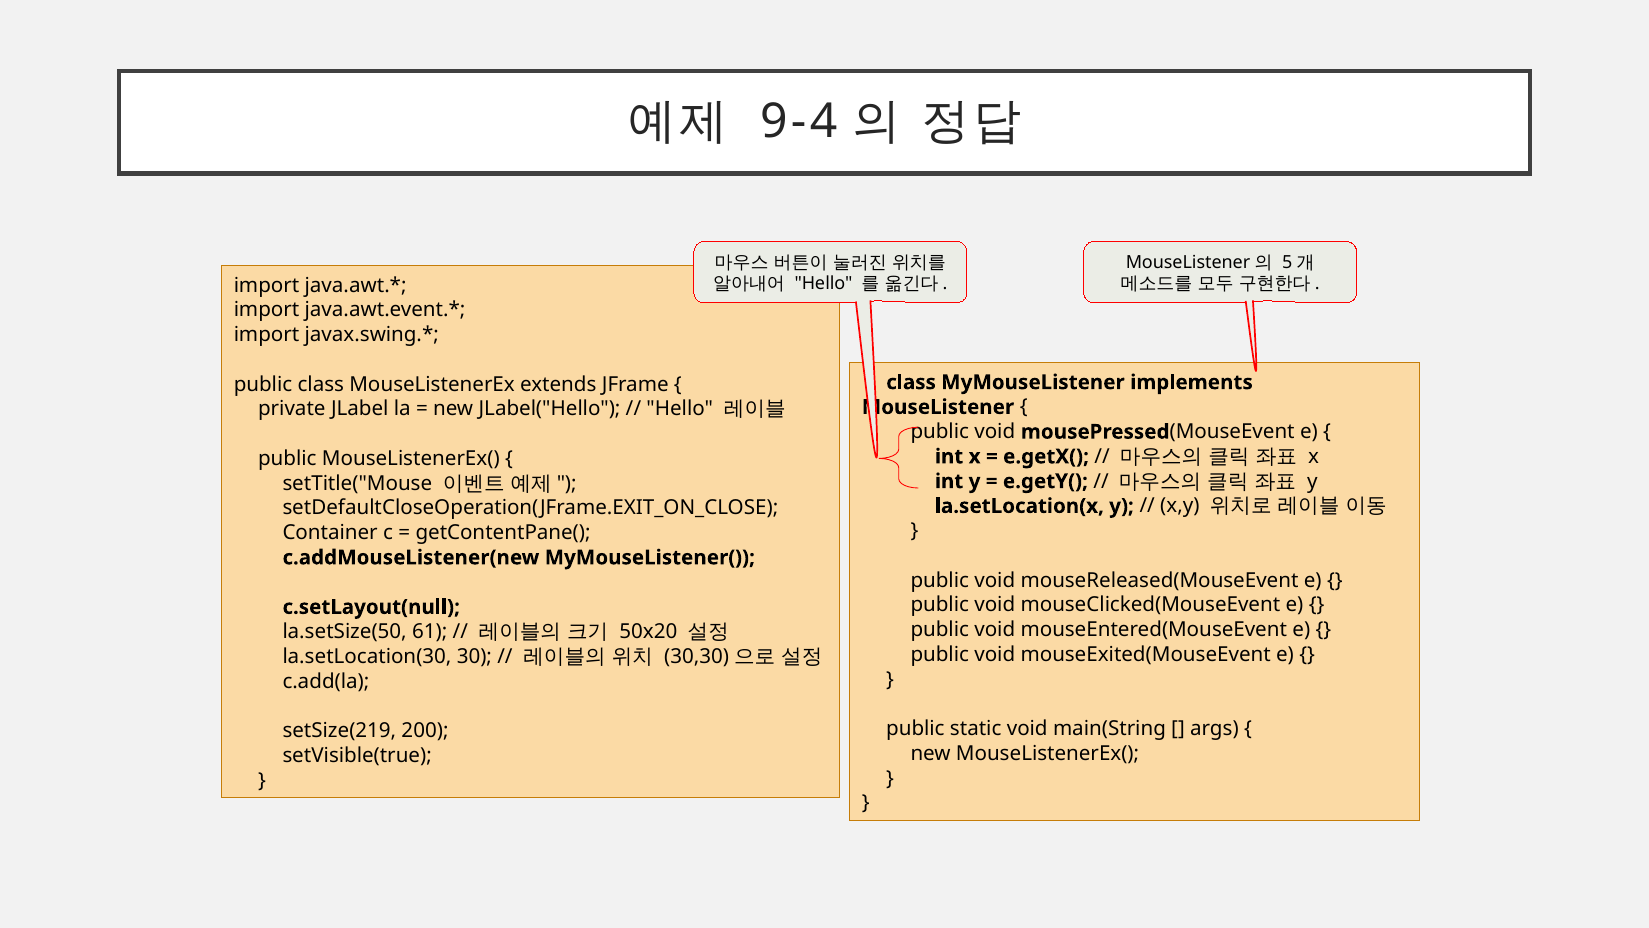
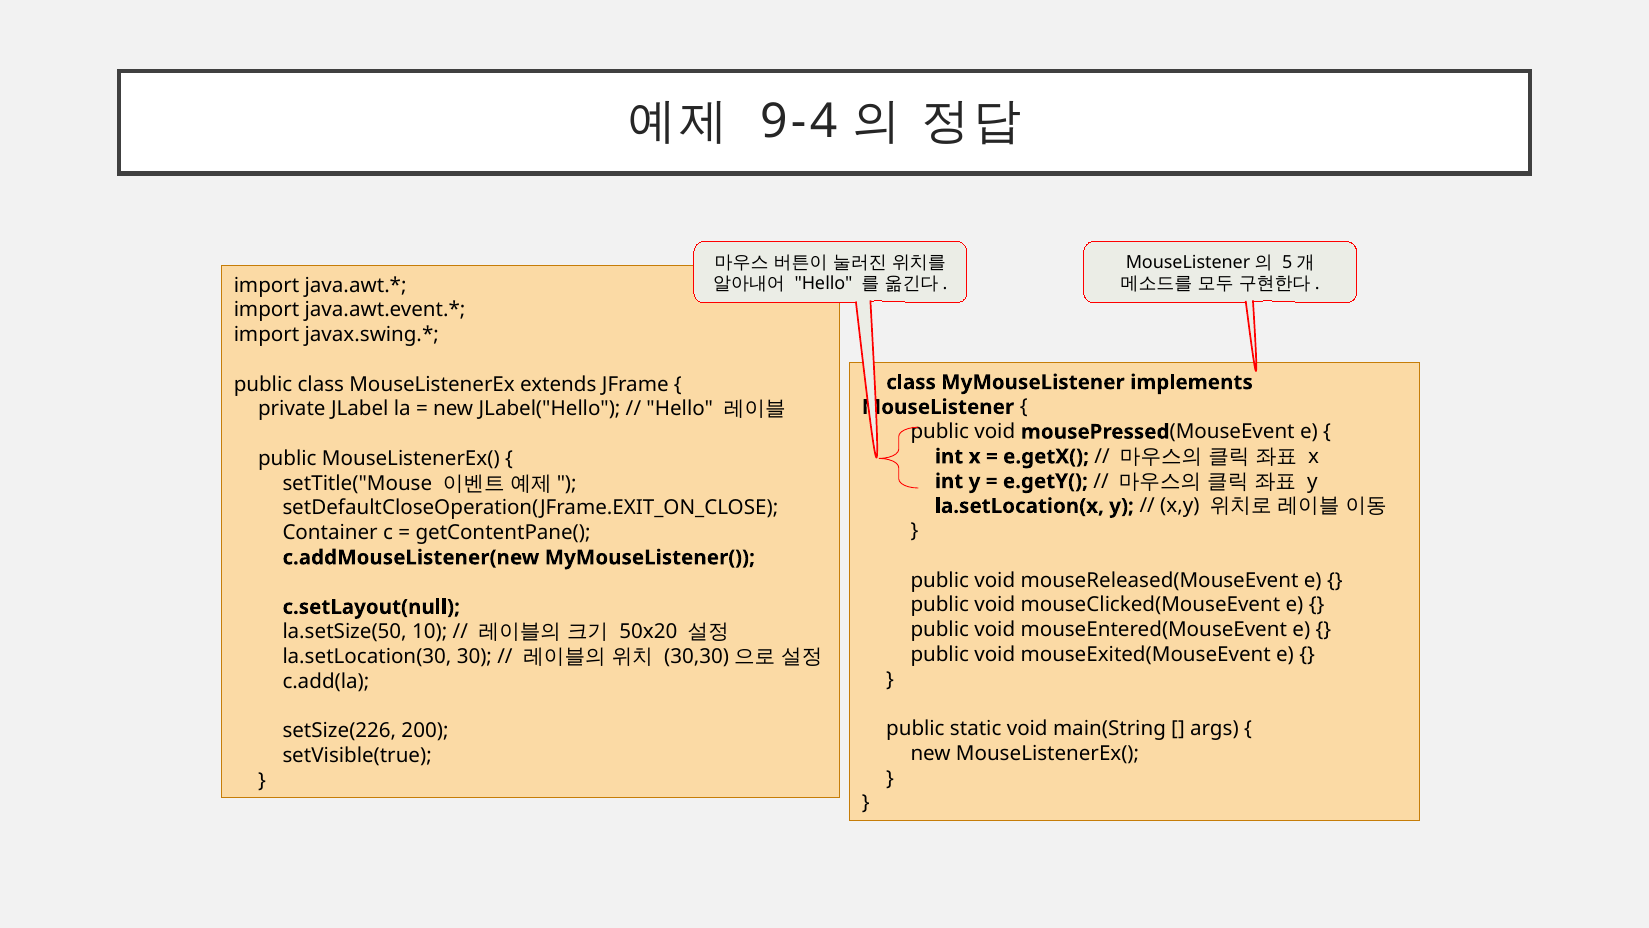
61: 61 -> 10
setSize(219: setSize(219 -> setSize(226
